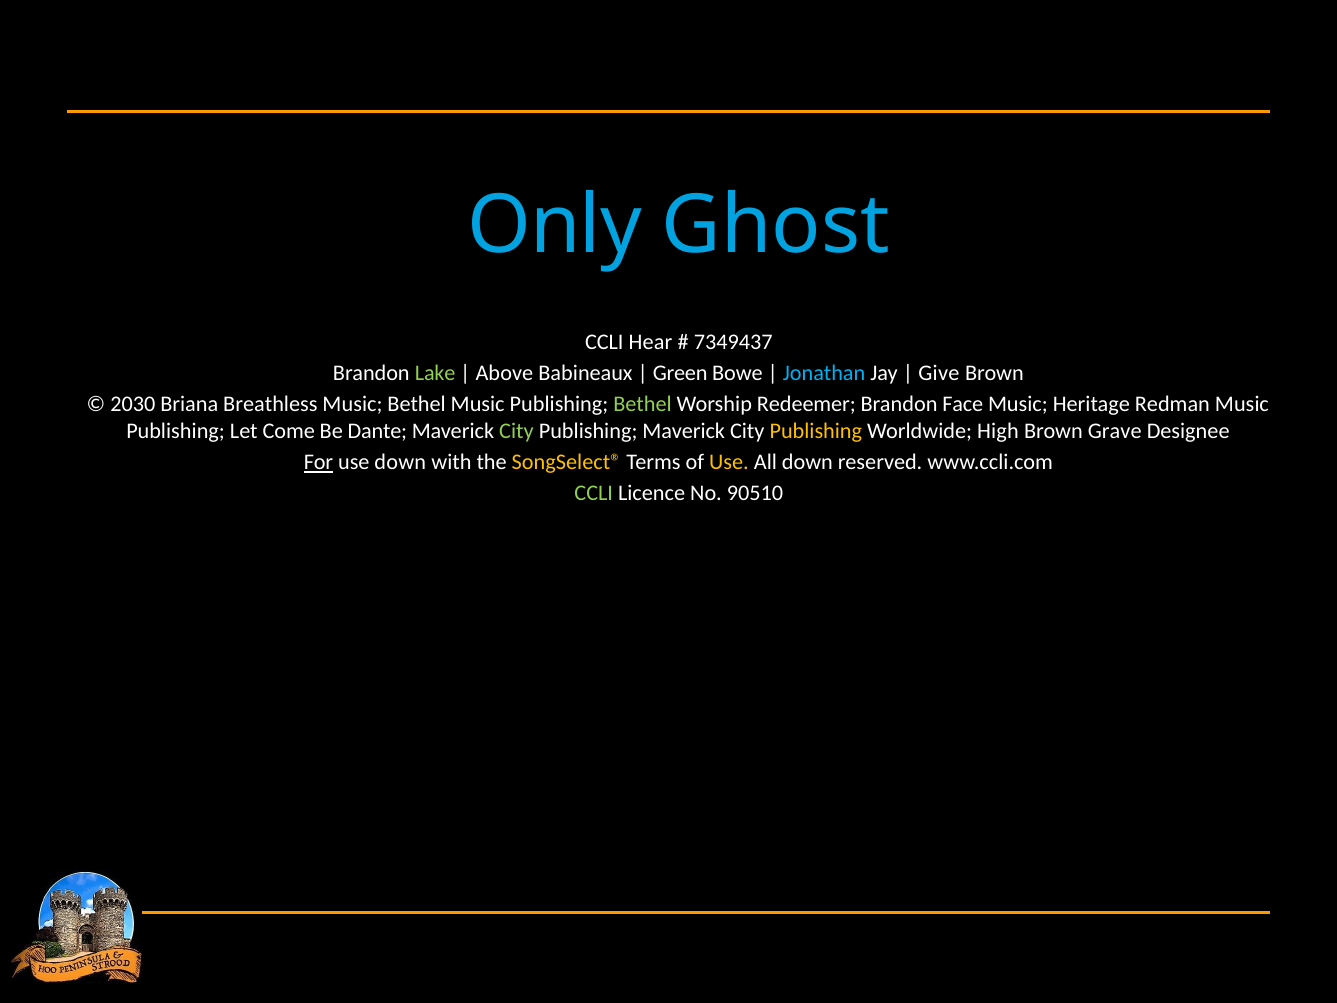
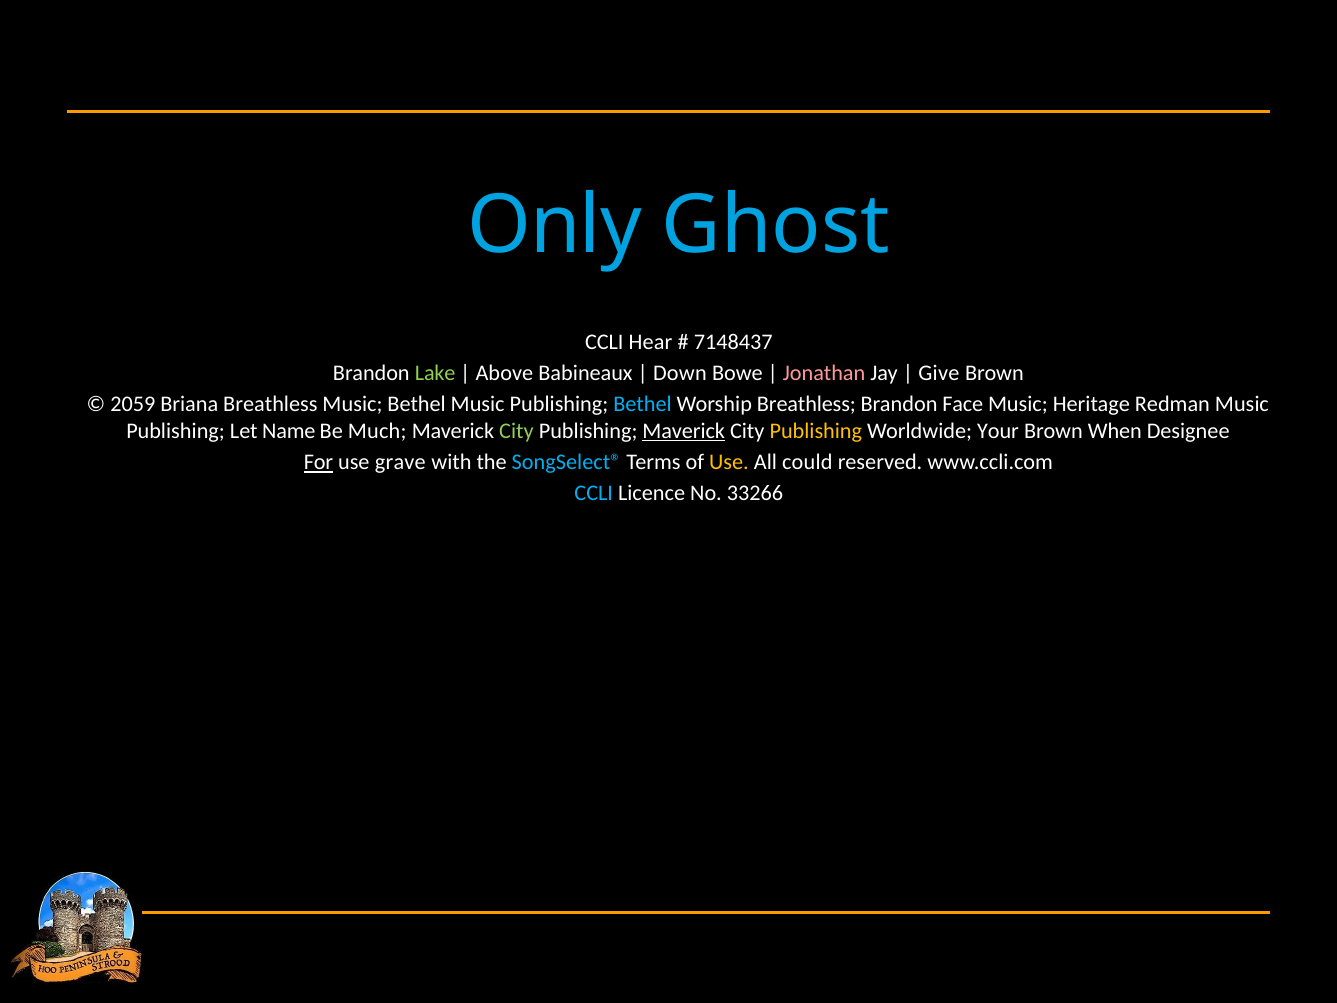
7349437: 7349437 -> 7148437
Green: Green -> Down
Jonathan colour: light blue -> pink
2030: 2030 -> 2059
Bethel at (643, 404) colour: light green -> light blue
Worship Redeemer: Redeemer -> Breathless
Come: Come -> Name
Dante: Dante -> Much
Maverick at (684, 431) underline: none -> present
High: High -> Your
Grave: Grave -> When
use down: down -> grave
SongSelect® colour: yellow -> light blue
All down: down -> could
CCLI at (594, 493) colour: light green -> light blue
90510: 90510 -> 33266
